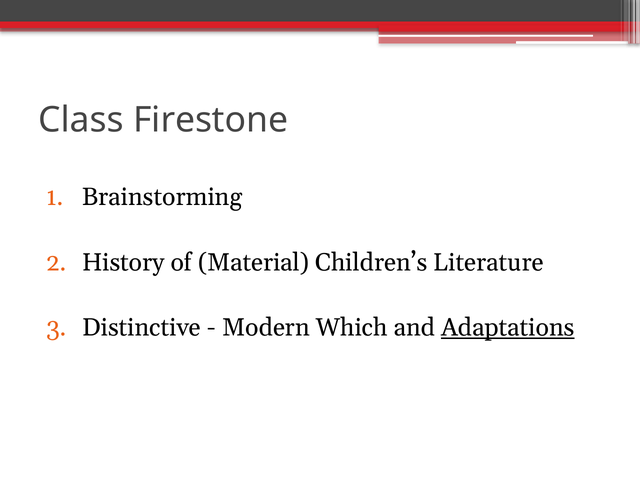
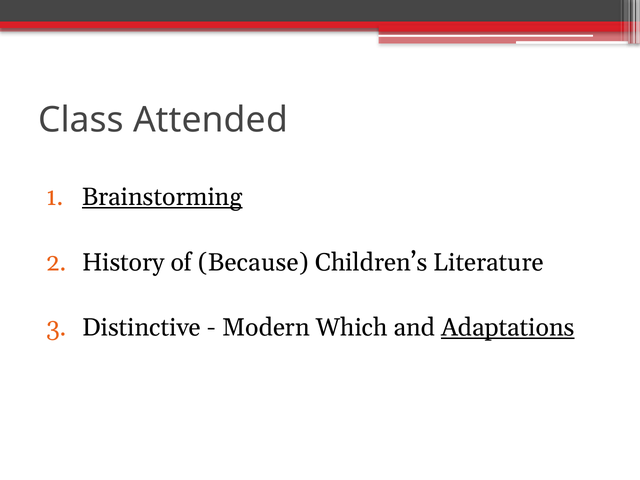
Firestone: Firestone -> Attended
Brainstorming underline: none -> present
Material: Material -> Because
